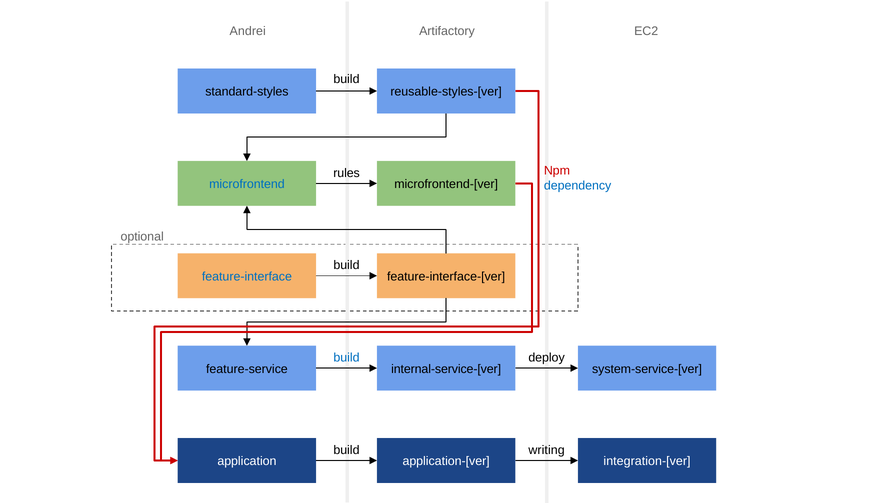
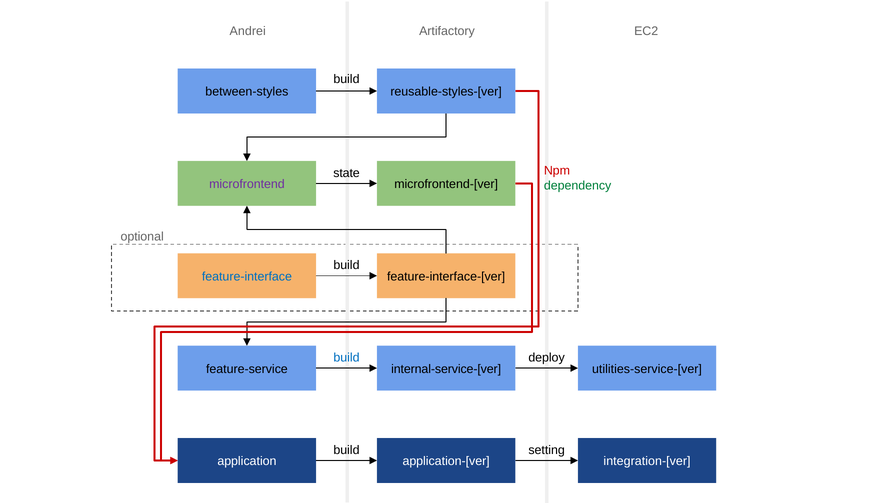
standard-styles: standard-styles -> between-styles
rules: rules -> state
microfrontend colour: blue -> purple
dependency colour: blue -> green
system-service-[ver: system-service-[ver -> utilities-service-[ver
writing: writing -> setting
